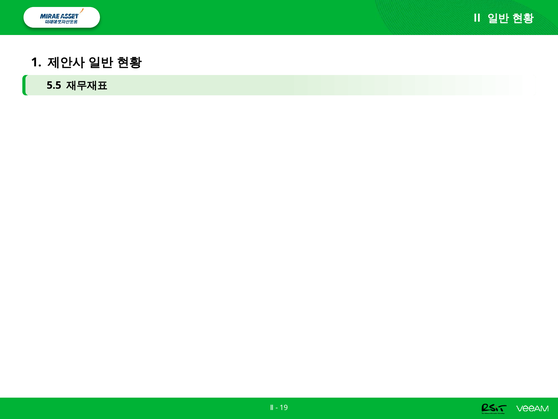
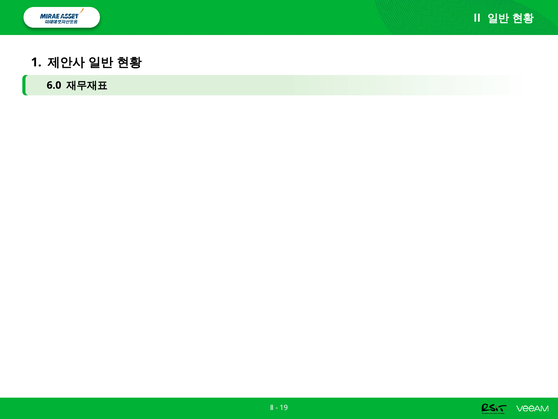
5.5: 5.5 -> 6.0
